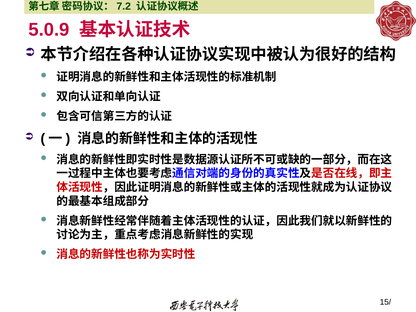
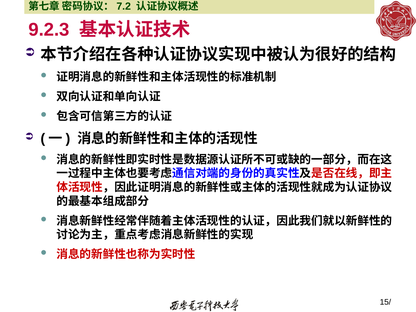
5.0.9: 5.0.9 -> 9.2.3
